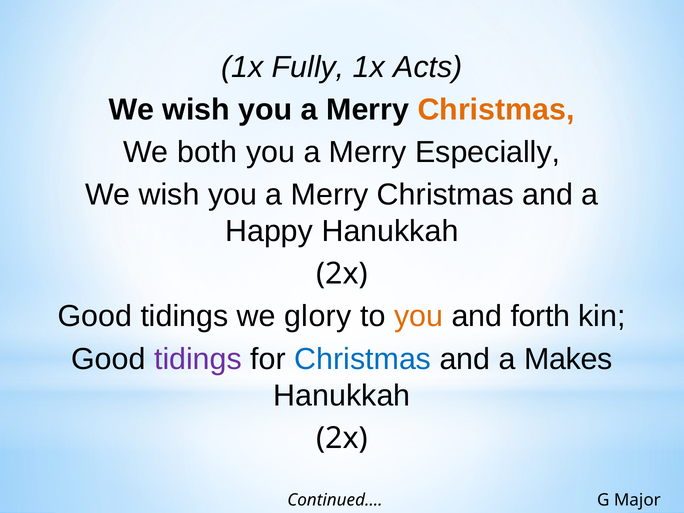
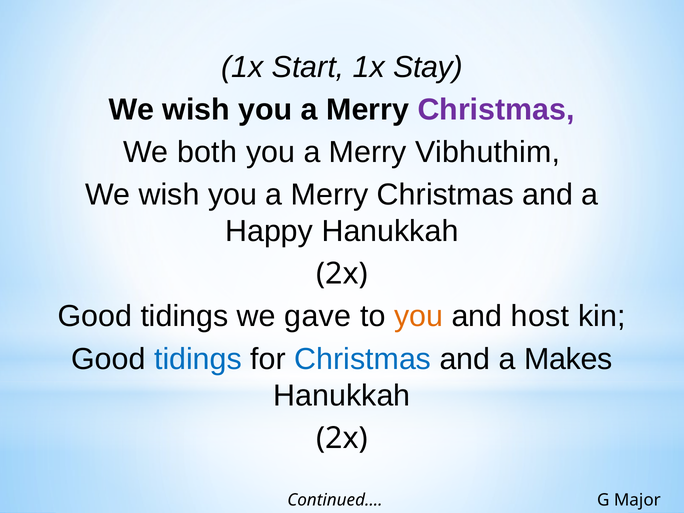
Fully: Fully -> Start
Acts: Acts -> Stay
Christmas at (496, 110) colour: orange -> purple
Especially: Especially -> Vibhuthim
glory: glory -> gave
forth: forth -> host
tidings at (198, 359) colour: purple -> blue
